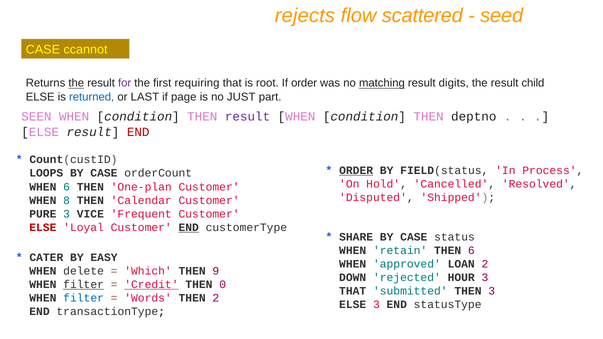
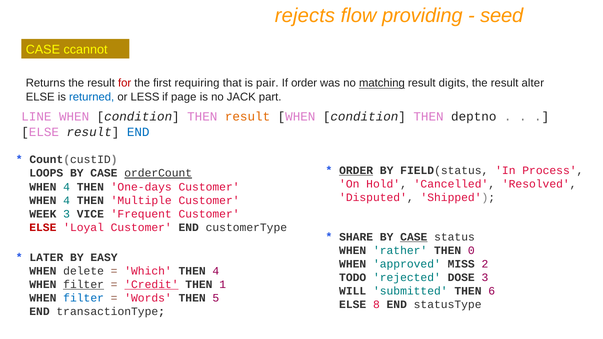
scattered: scattered -> providing
the at (76, 83) underline: present -> none
for colour: purple -> red
root: root -> pair
child: child -> alter
LAST: LAST -> LESS
JUST: JUST -> JACK
SEEN: SEEN -> LINE
result at (248, 117) colour: purple -> orange
END at (138, 132) colour: red -> blue
orderCount underline: none -> present
6 at (67, 187): 6 -> 4
One-plan: One-plan -> One-days
8 at (67, 200): 8 -> 4
Calendar: Calendar -> Multiple
PURE: PURE -> WEEK
END at (189, 228) underline: present -> none
CASE at (414, 237) underline: none -> present
retain: retain -> rather
THEN 6: 6 -> 0
CATER: CATER -> LATER
LOAN: LOAN -> MISS
THEN 9: 9 -> 4
DOWN: DOWN -> TODO
HOUR: HOUR -> DOSE
0: 0 -> 1
THAT at (353, 291): THAT -> WILL
THEN 3: 3 -> 6
THEN 2: 2 -> 5
ELSE 3: 3 -> 8
